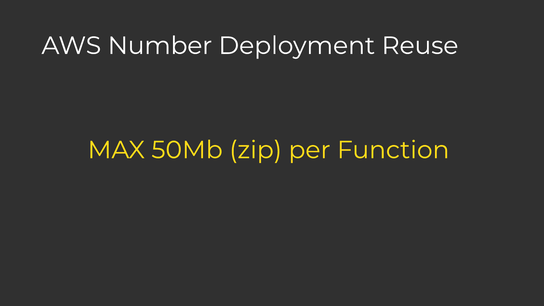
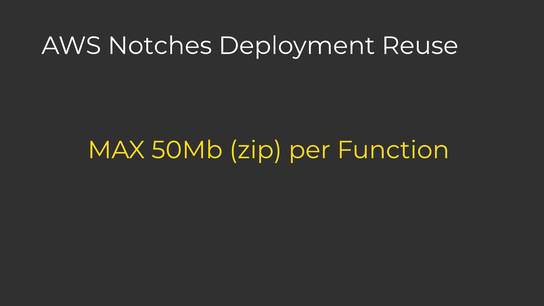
Number: Number -> Notches
